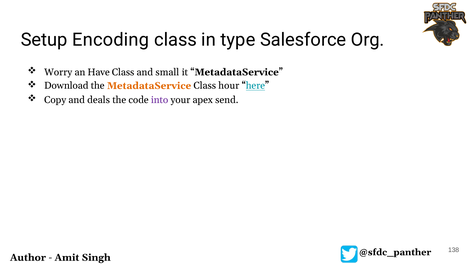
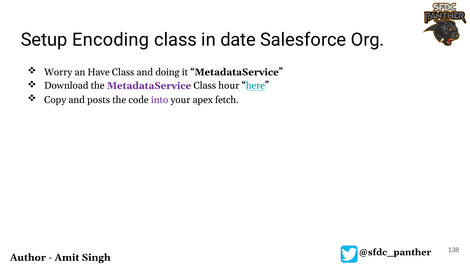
type: type -> date
small: small -> doing
MetadataService at (149, 86) colour: orange -> purple
deals: deals -> posts
send: send -> fetch
